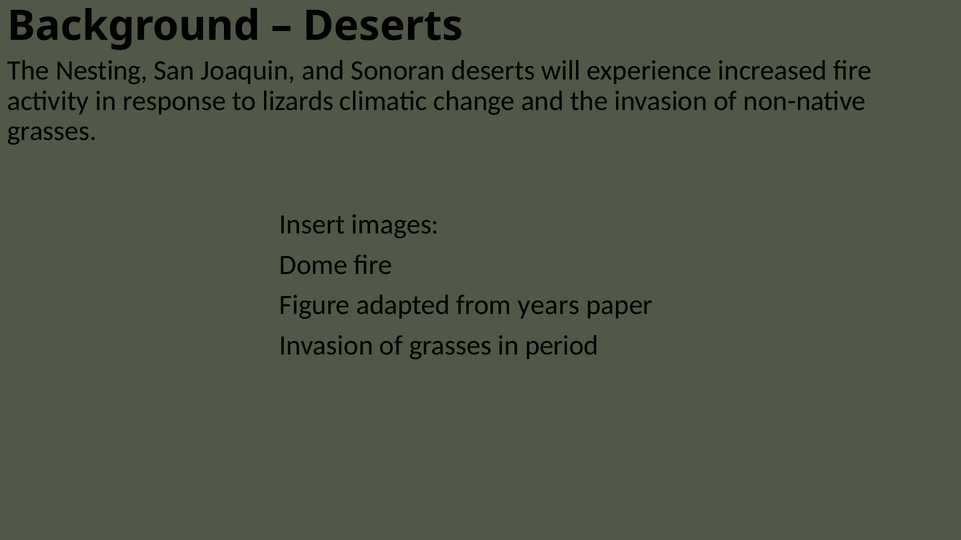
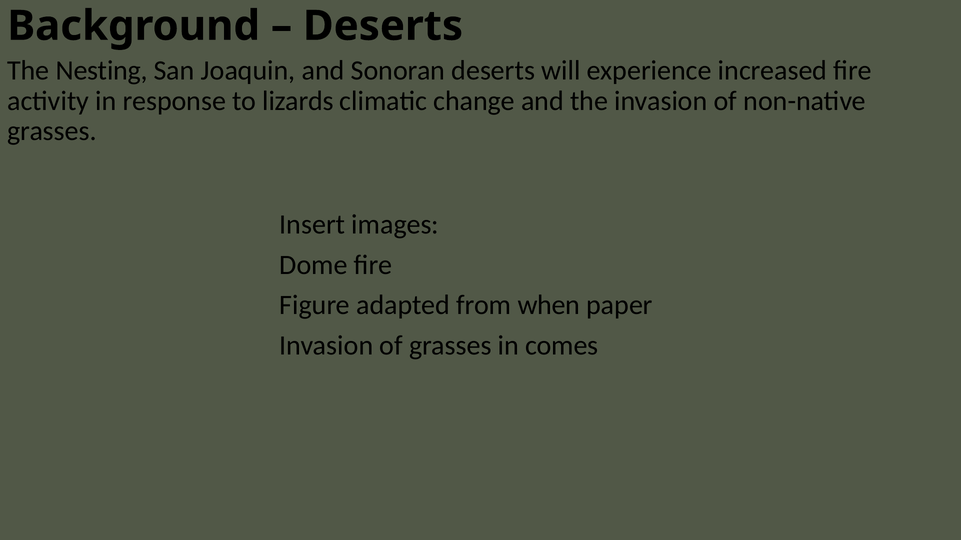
years: years -> when
period: period -> comes
